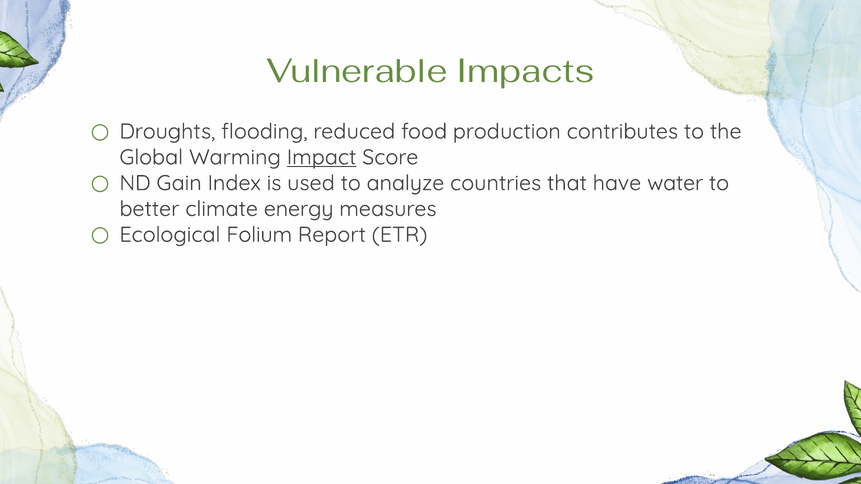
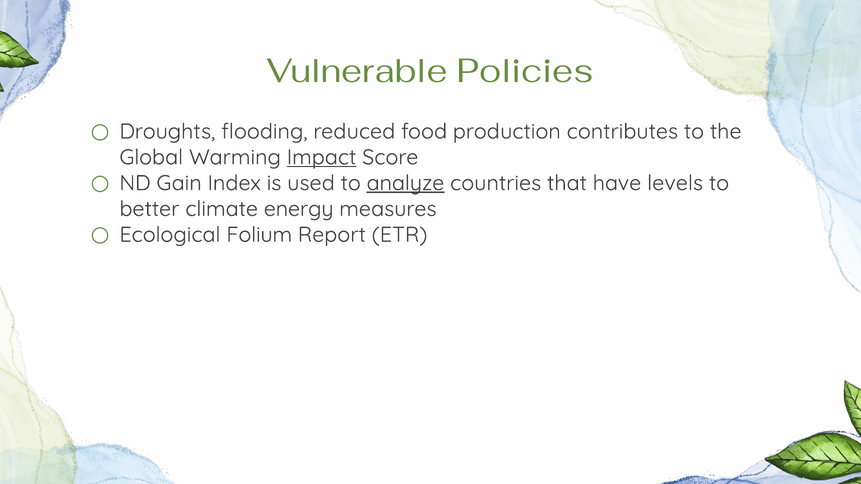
Impacts: Impacts -> Policies
analyze underline: none -> present
water: water -> levels
